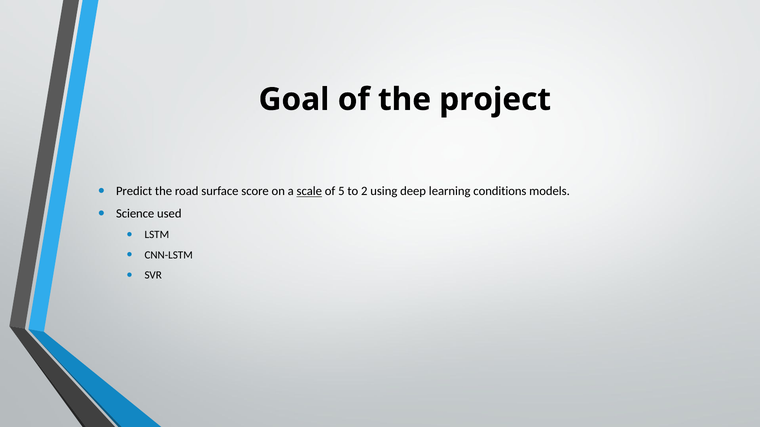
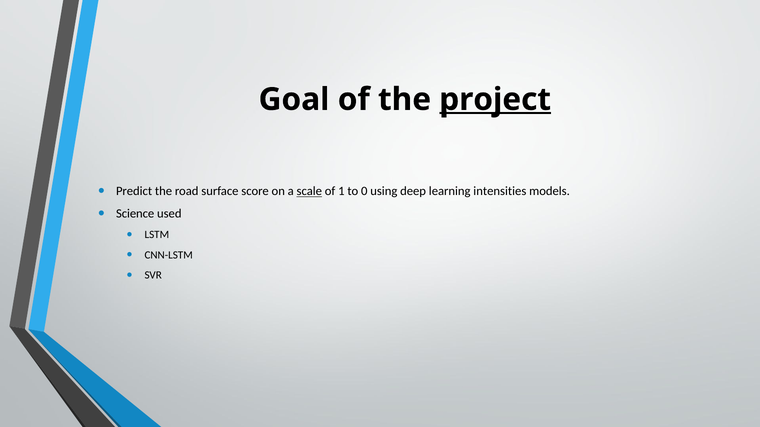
project underline: none -> present
5: 5 -> 1
2: 2 -> 0
conditions: conditions -> intensities
